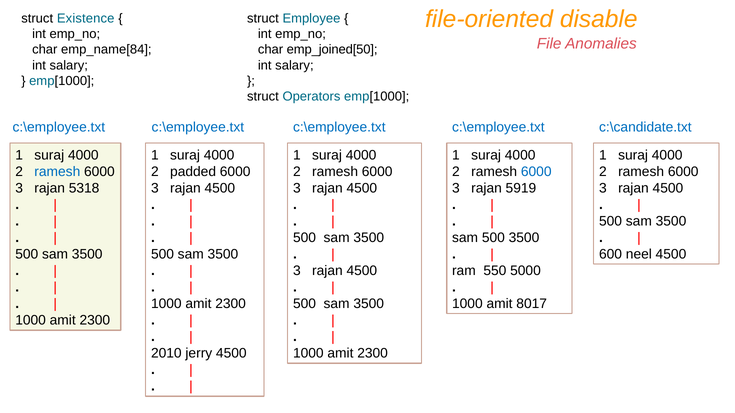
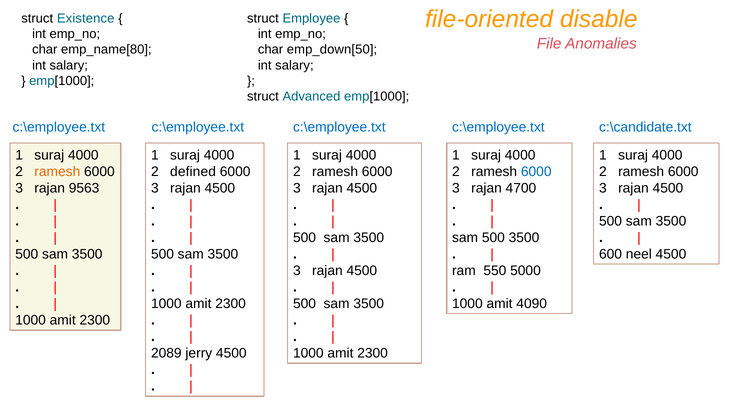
emp_name[84: emp_name[84 -> emp_name[80
emp_joined[50: emp_joined[50 -> emp_down[50
Operators: Operators -> Advanced
ramesh at (57, 172) colour: blue -> orange
padded: padded -> defined
5318: 5318 -> 9563
5919: 5919 -> 4700
8017: 8017 -> 4090
2010: 2010 -> 2089
